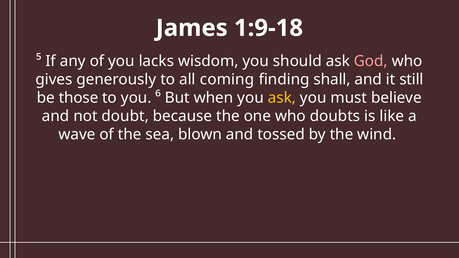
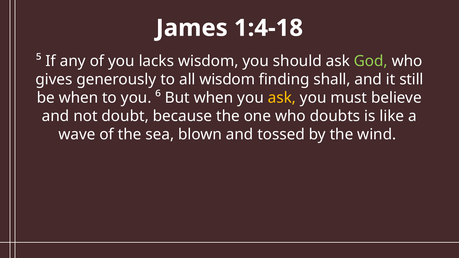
1:9-18: 1:9-18 -> 1:4-18
God colour: pink -> light green
all coming: coming -> wisdom
be those: those -> when
